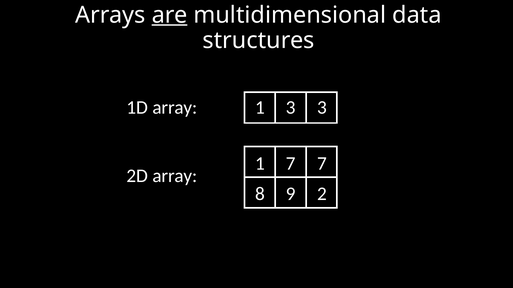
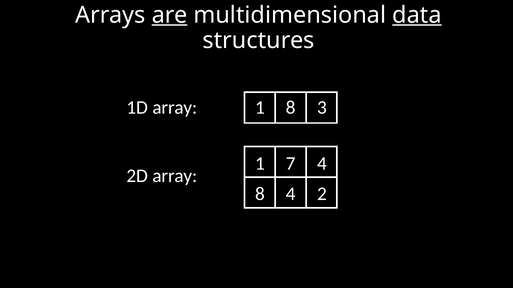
data underline: none -> present
1 3: 3 -> 8
7 7: 7 -> 4
8 9: 9 -> 4
